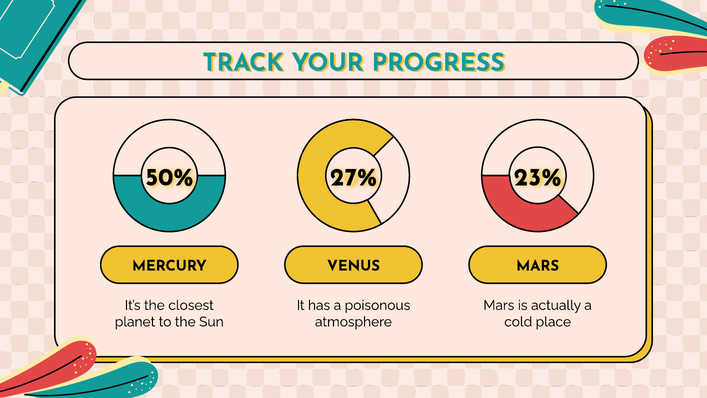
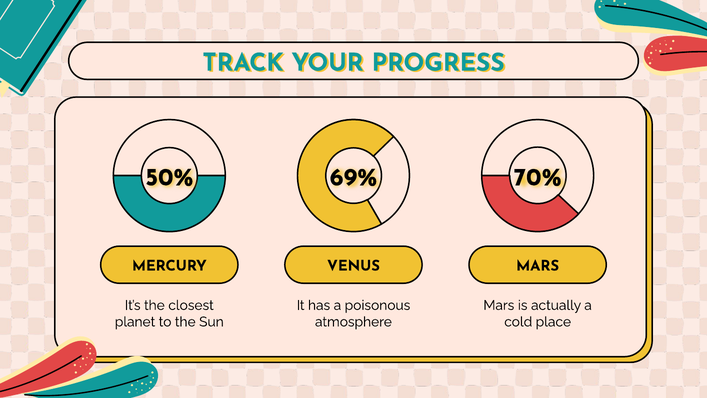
27%: 27% -> 69%
23%: 23% -> 70%
